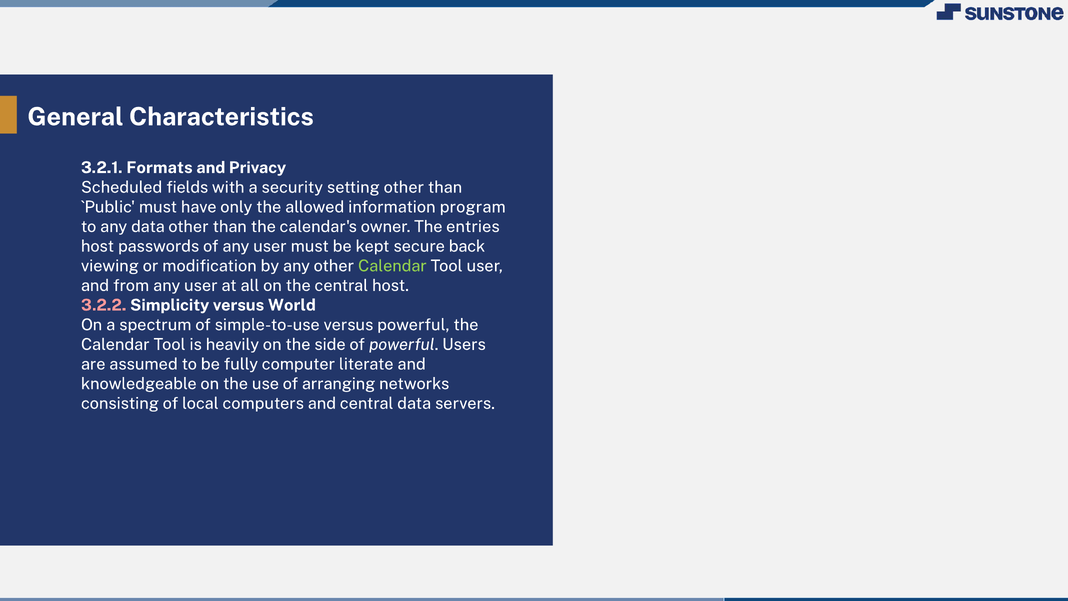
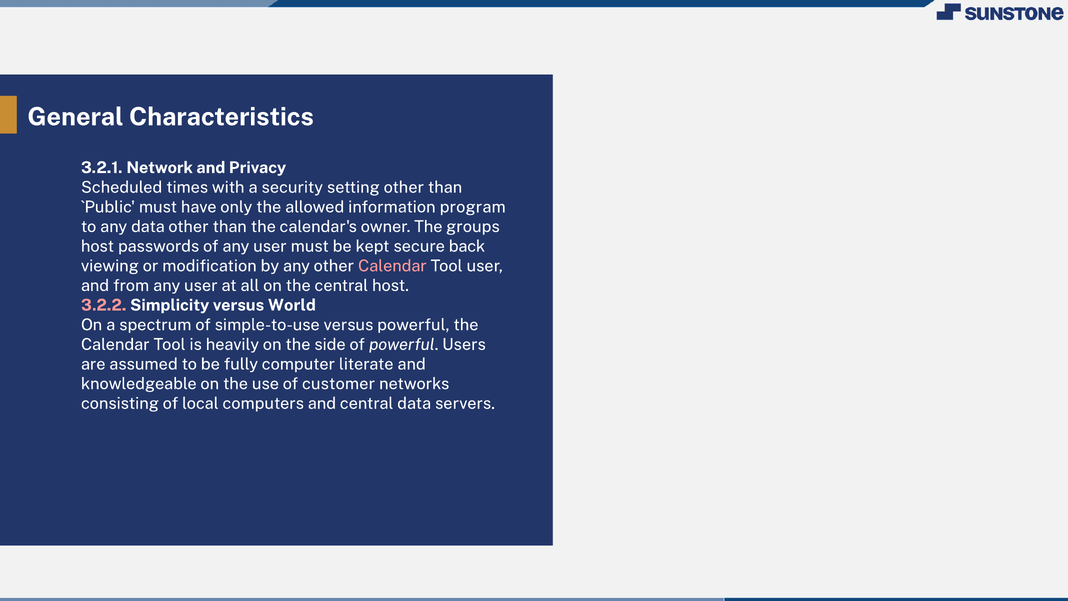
Formats: Formats -> Network
fields: fields -> times
entries: entries -> groups
Calendar at (392, 266) colour: light green -> pink
arranging: arranging -> customer
